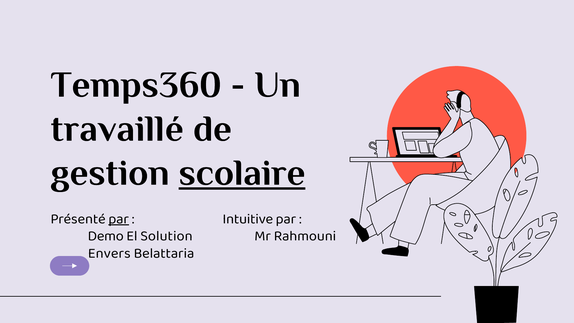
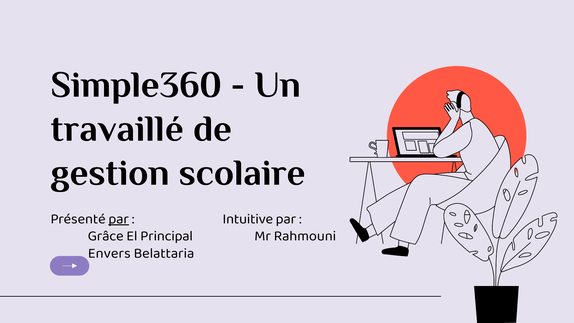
Temps360: Temps360 -> Simple360
scolaire underline: present -> none
Demo: Demo -> Grâce
Solution: Solution -> Principal
